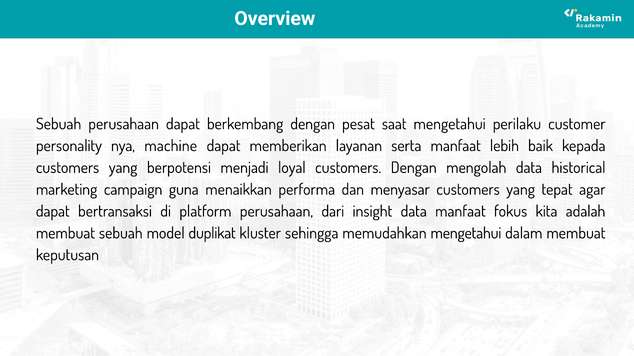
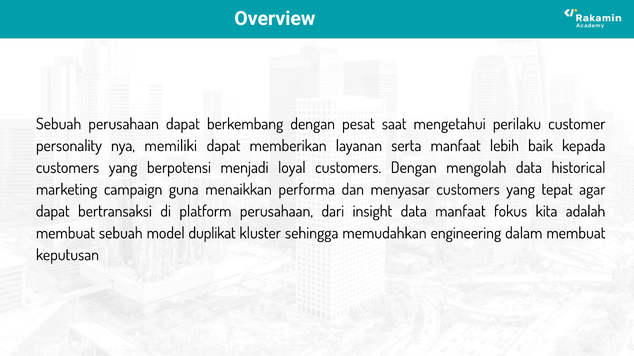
machine: machine -> memiliki
memudahkan mengetahui: mengetahui -> engineering
